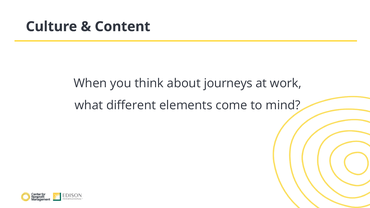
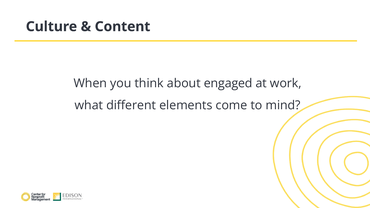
journeys: journeys -> engaged
